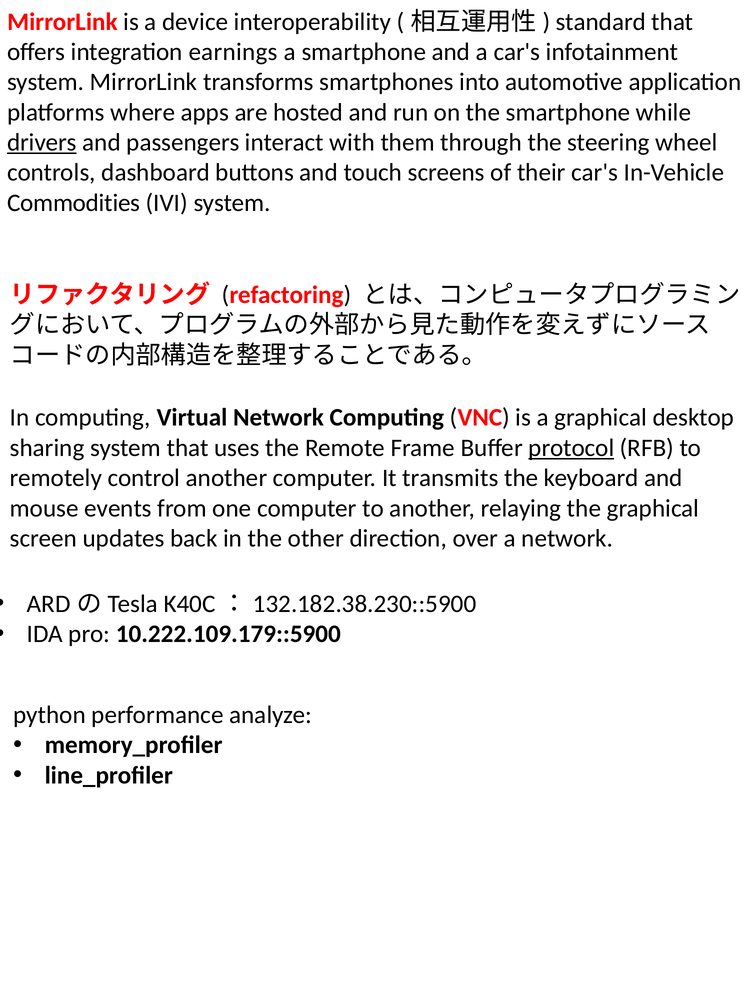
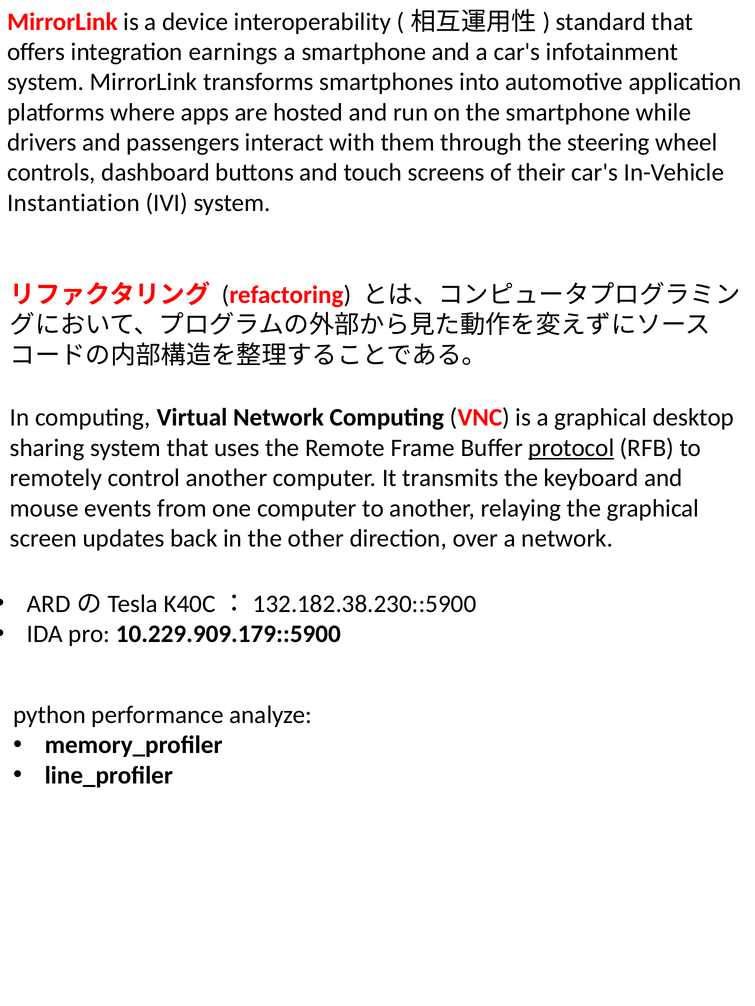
drivers underline: present -> none
Commodities: Commodities -> Instantiation
10.222.109.179::5900: 10.222.109.179::5900 -> 10.229.909.179::5900
